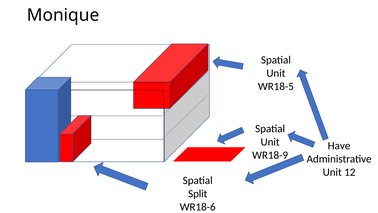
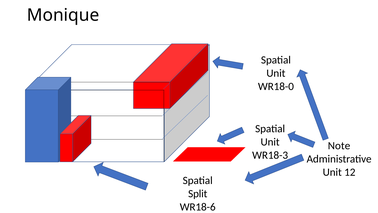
WR18-5: WR18-5 -> WR18-0
Have: Have -> Note
WR18-9: WR18-9 -> WR18-3
